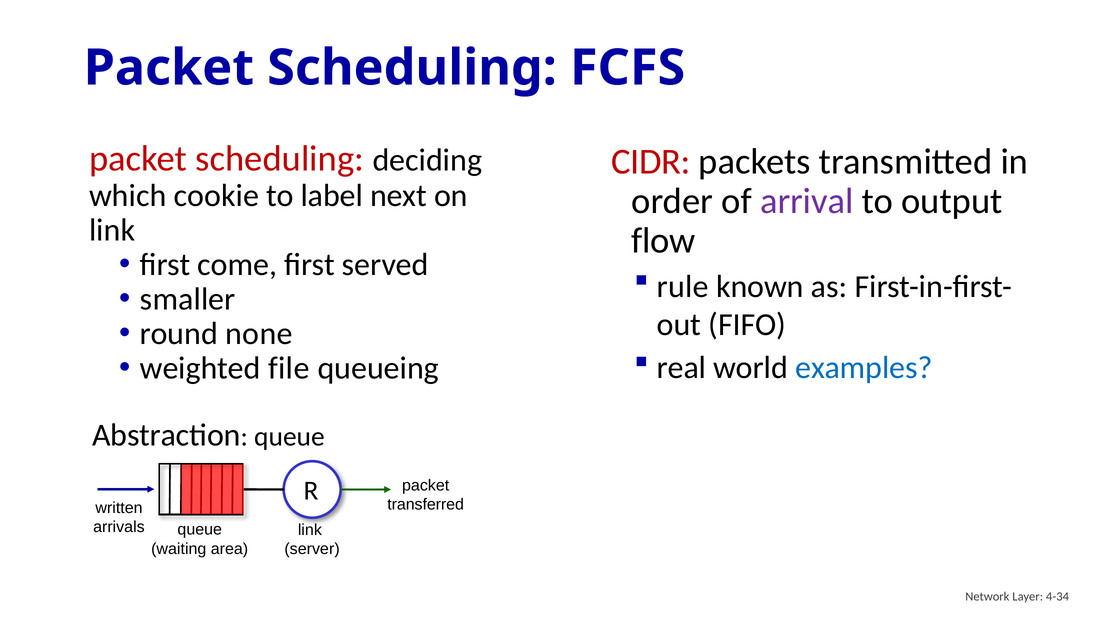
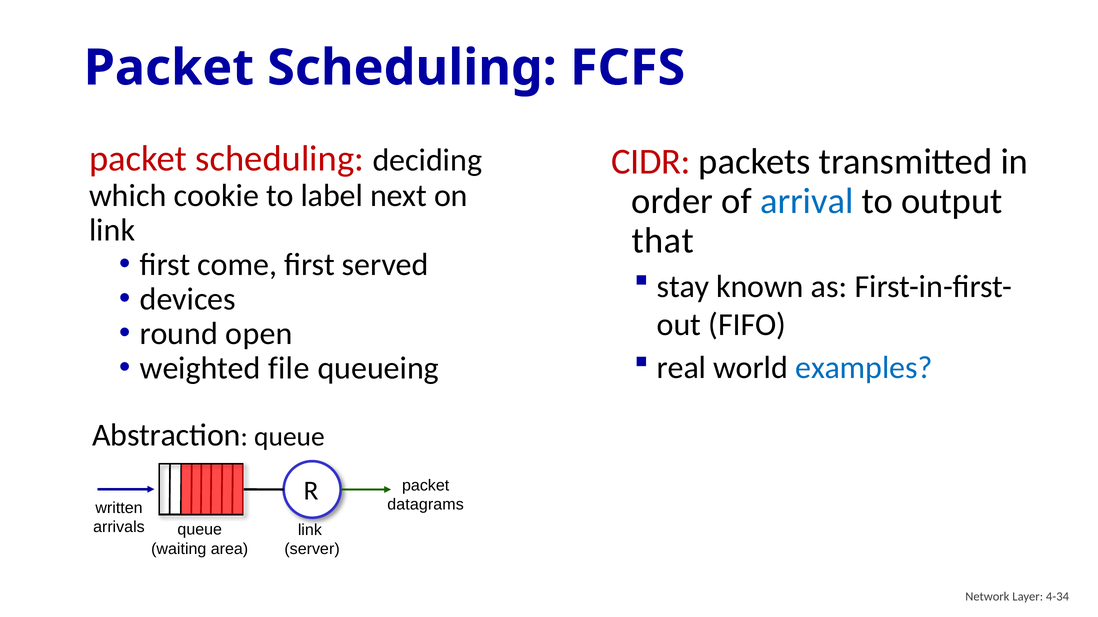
arrival colour: purple -> blue
flow: flow -> that
rule: rule -> stay
smaller: smaller -> devices
none: none -> open
transferred: transferred -> datagrams
